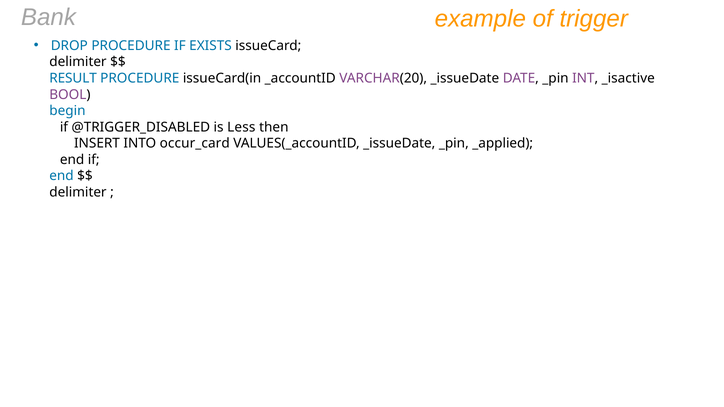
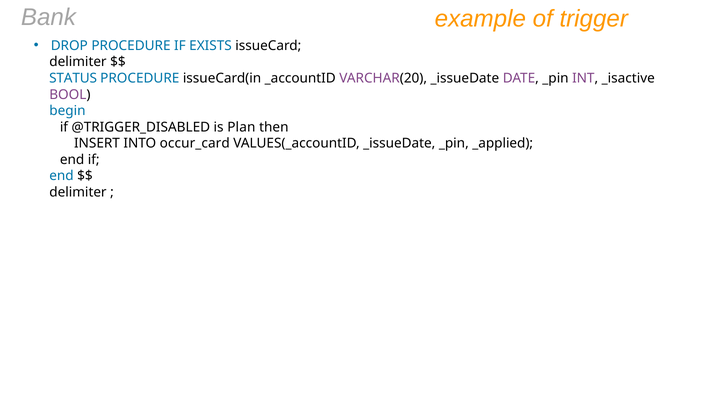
RESULT: RESULT -> STATUS
Less: Less -> Plan
